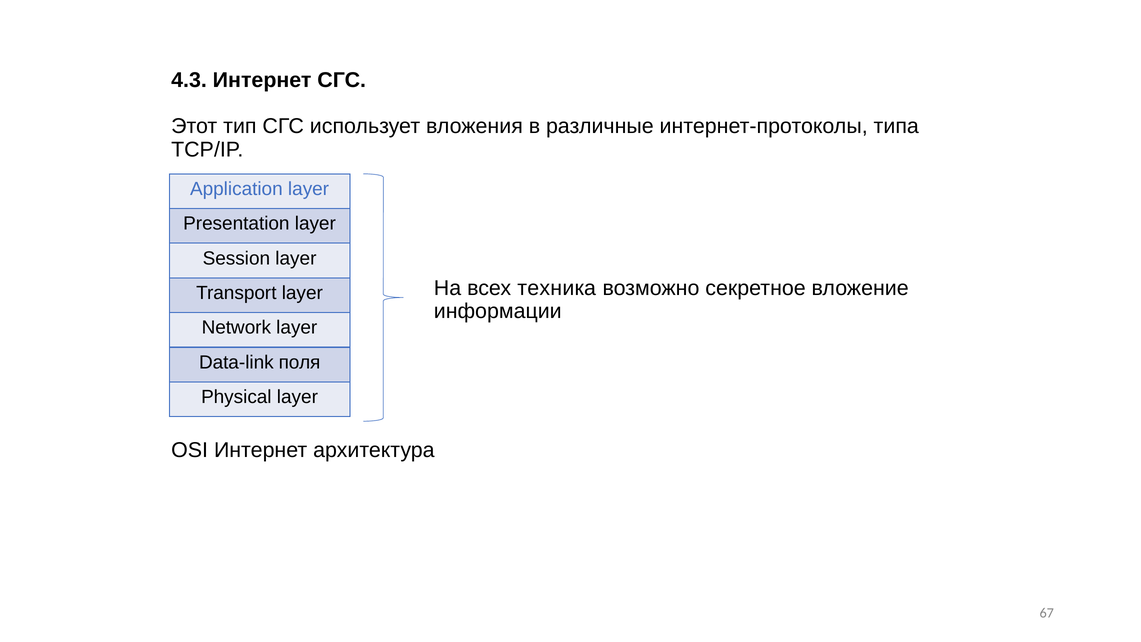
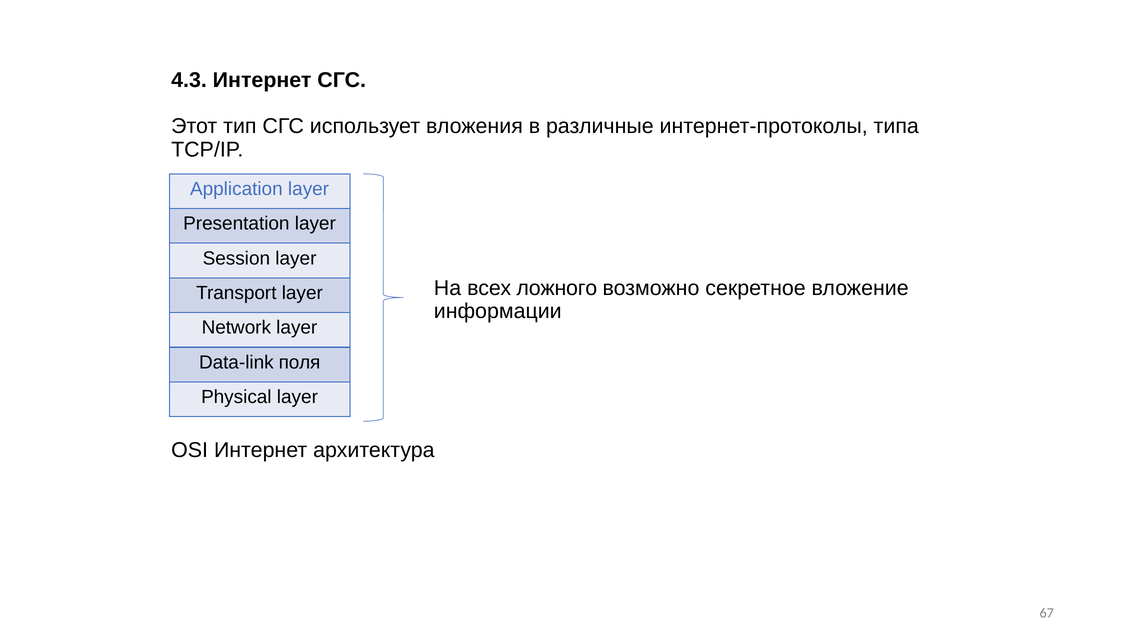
техника: техника -> ложного
